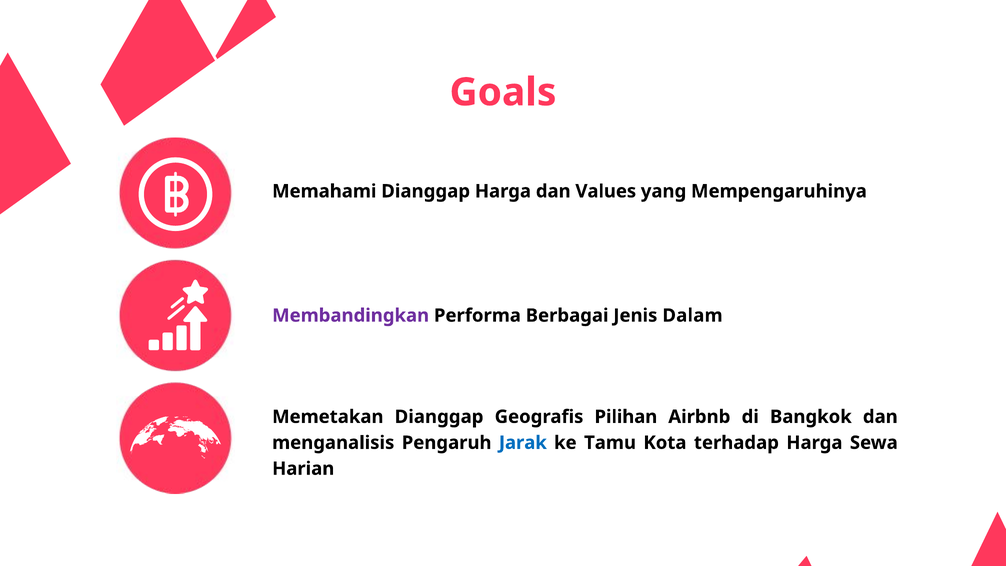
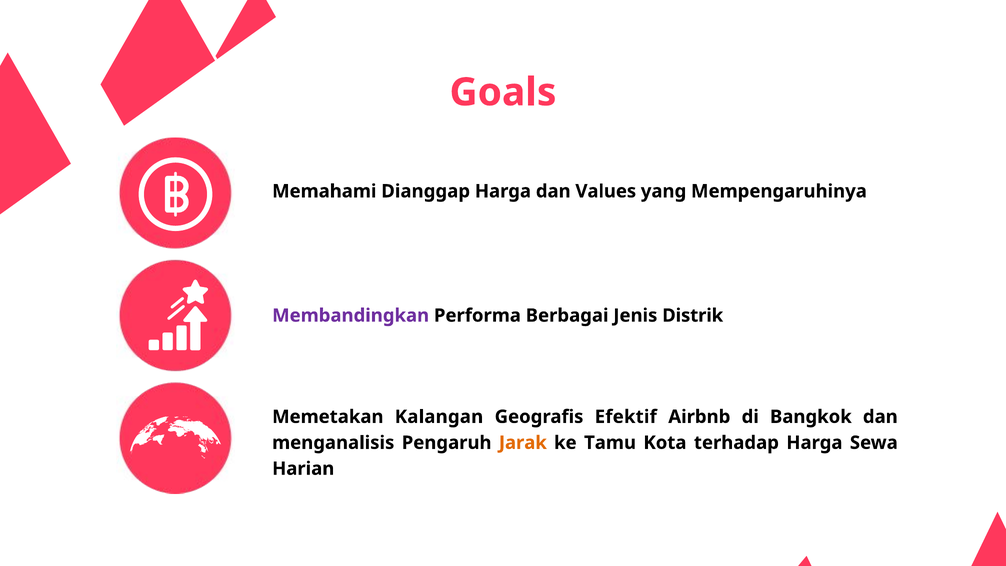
Dalam: Dalam -> Distrik
Memetakan Dianggap: Dianggap -> Kalangan
Pilihan: Pilihan -> Efektif
Jarak colour: blue -> orange
